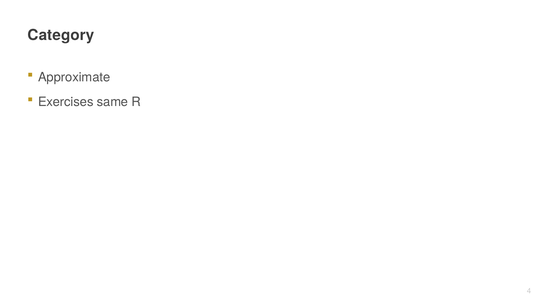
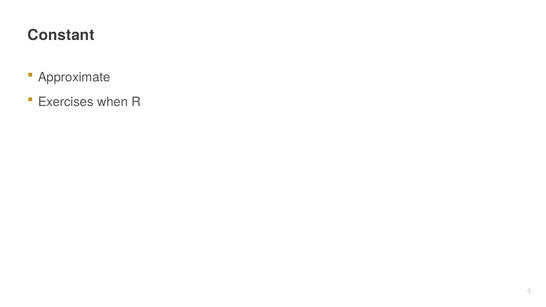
Category: Category -> Constant
same: same -> when
